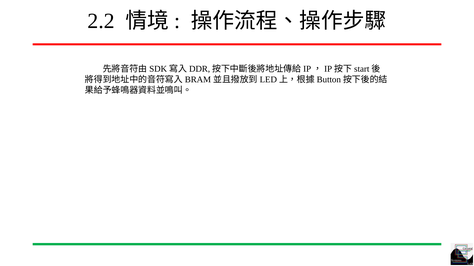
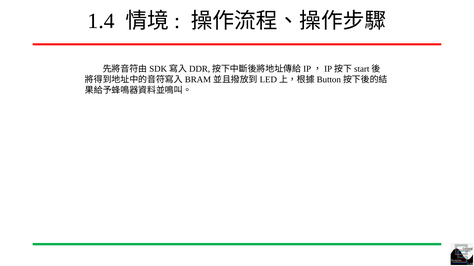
2.2: 2.2 -> 1.4
